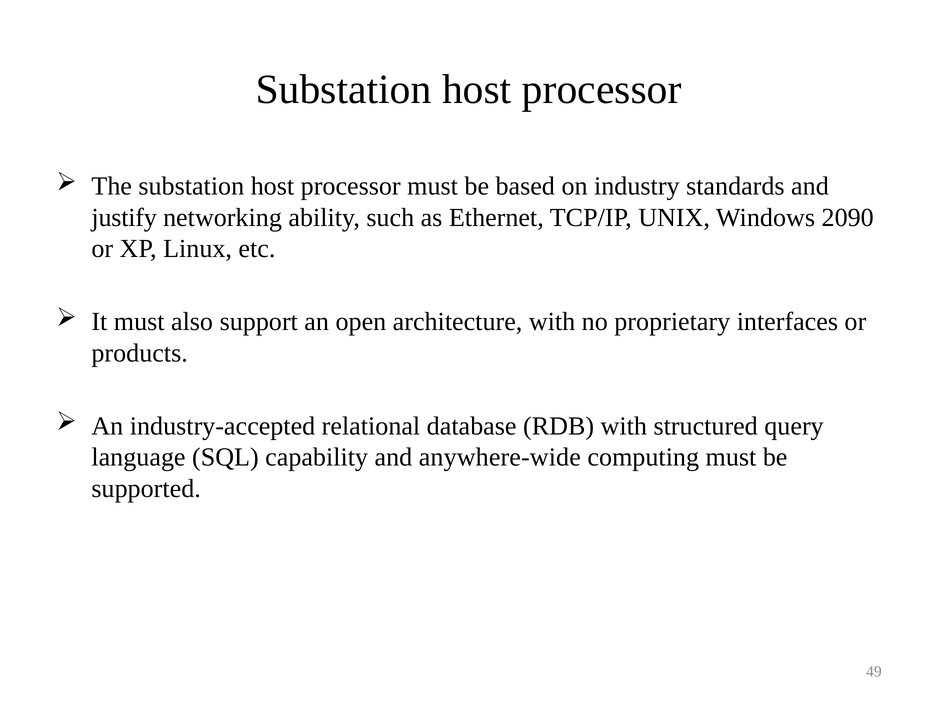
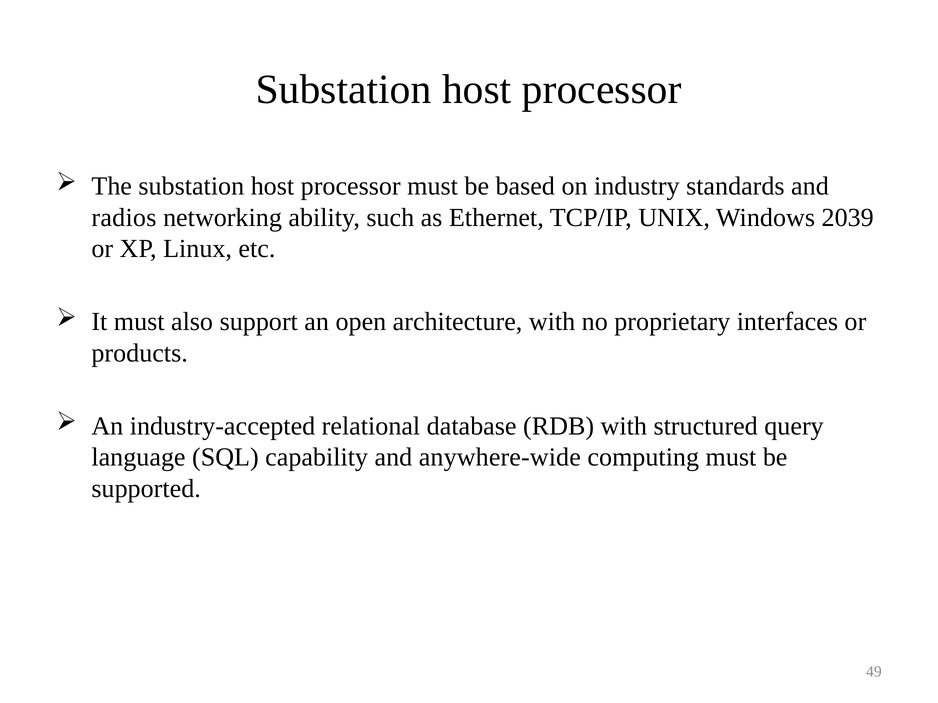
justify: justify -> radios
2090: 2090 -> 2039
